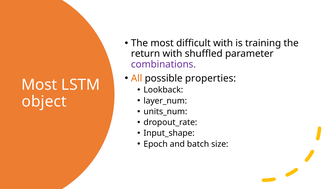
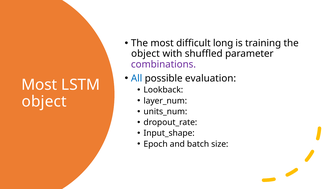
difficult with: with -> long
return at (146, 54): return -> object
All colour: orange -> blue
properties: properties -> evaluation
